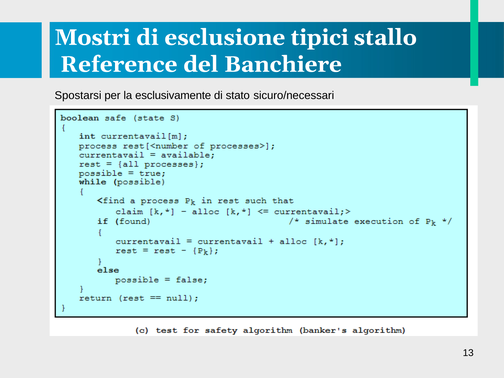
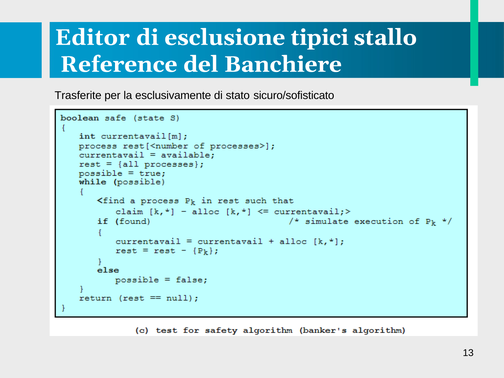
Mostri: Mostri -> Editor
Spostarsi: Spostarsi -> Trasferite
sicuro/necessari: sicuro/necessari -> sicuro/sofisticato
